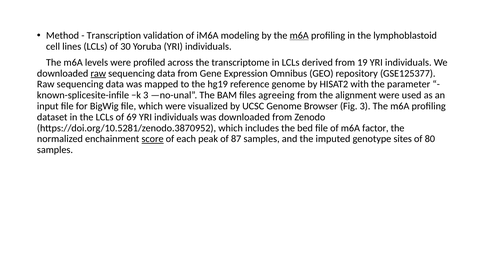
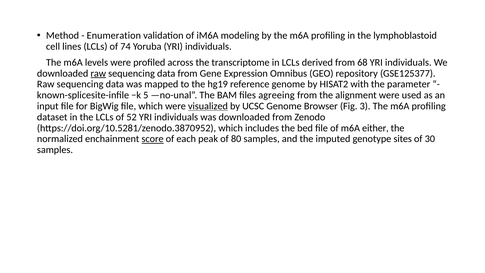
Transcription: Transcription -> Enumeration
m6A at (299, 35) underline: present -> none
30: 30 -> 74
19: 19 -> 68
−k 3: 3 -> 5
visualized underline: none -> present
69: 69 -> 52
factor: factor -> either
87: 87 -> 80
80: 80 -> 30
